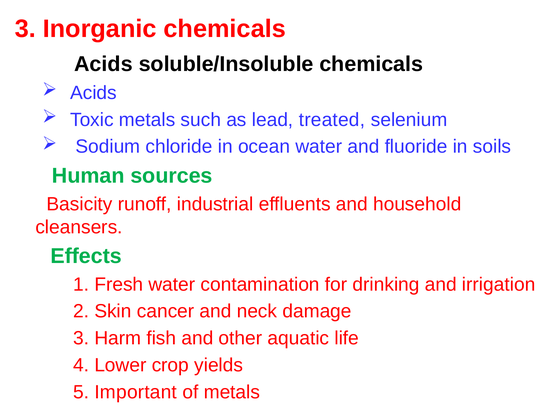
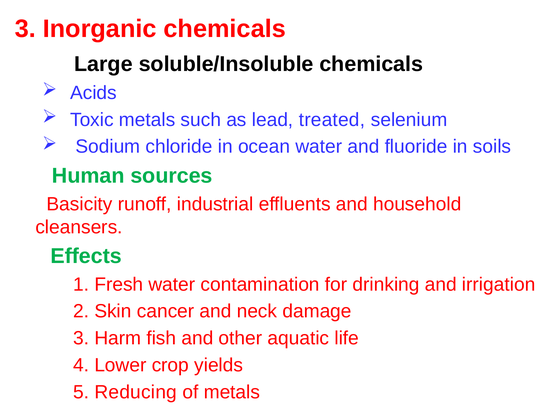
Acids at (103, 64): Acids -> Large
Important: Important -> Reducing
